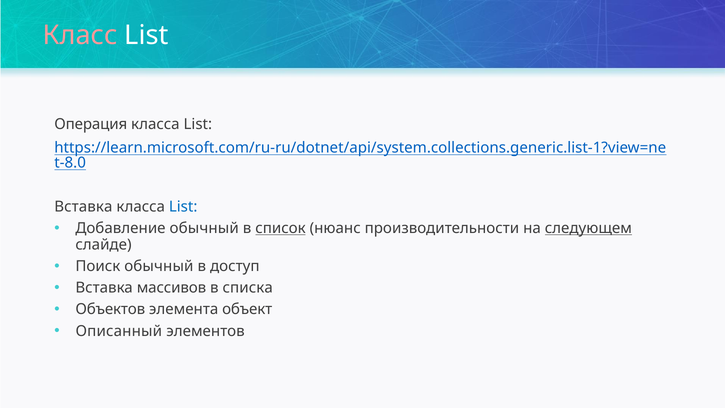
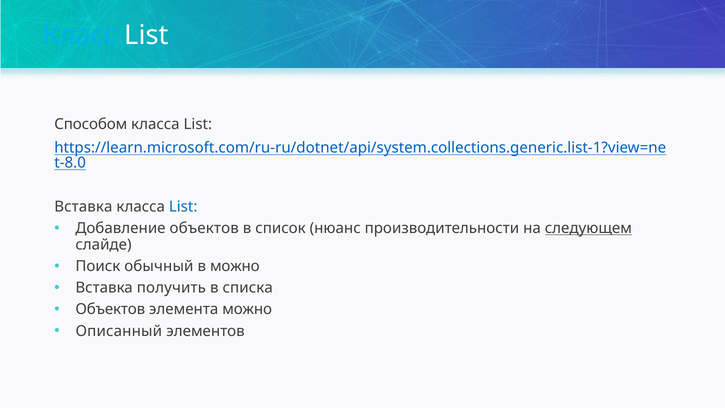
Класс colour: pink -> light blue
Операция: Операция -> Способом
Добавление обычный: обычный -> объектов
список underline: present -> none
в доступ: доступ -> можно
массивов: массивов -> получить
элемента объект: объект -> можно
